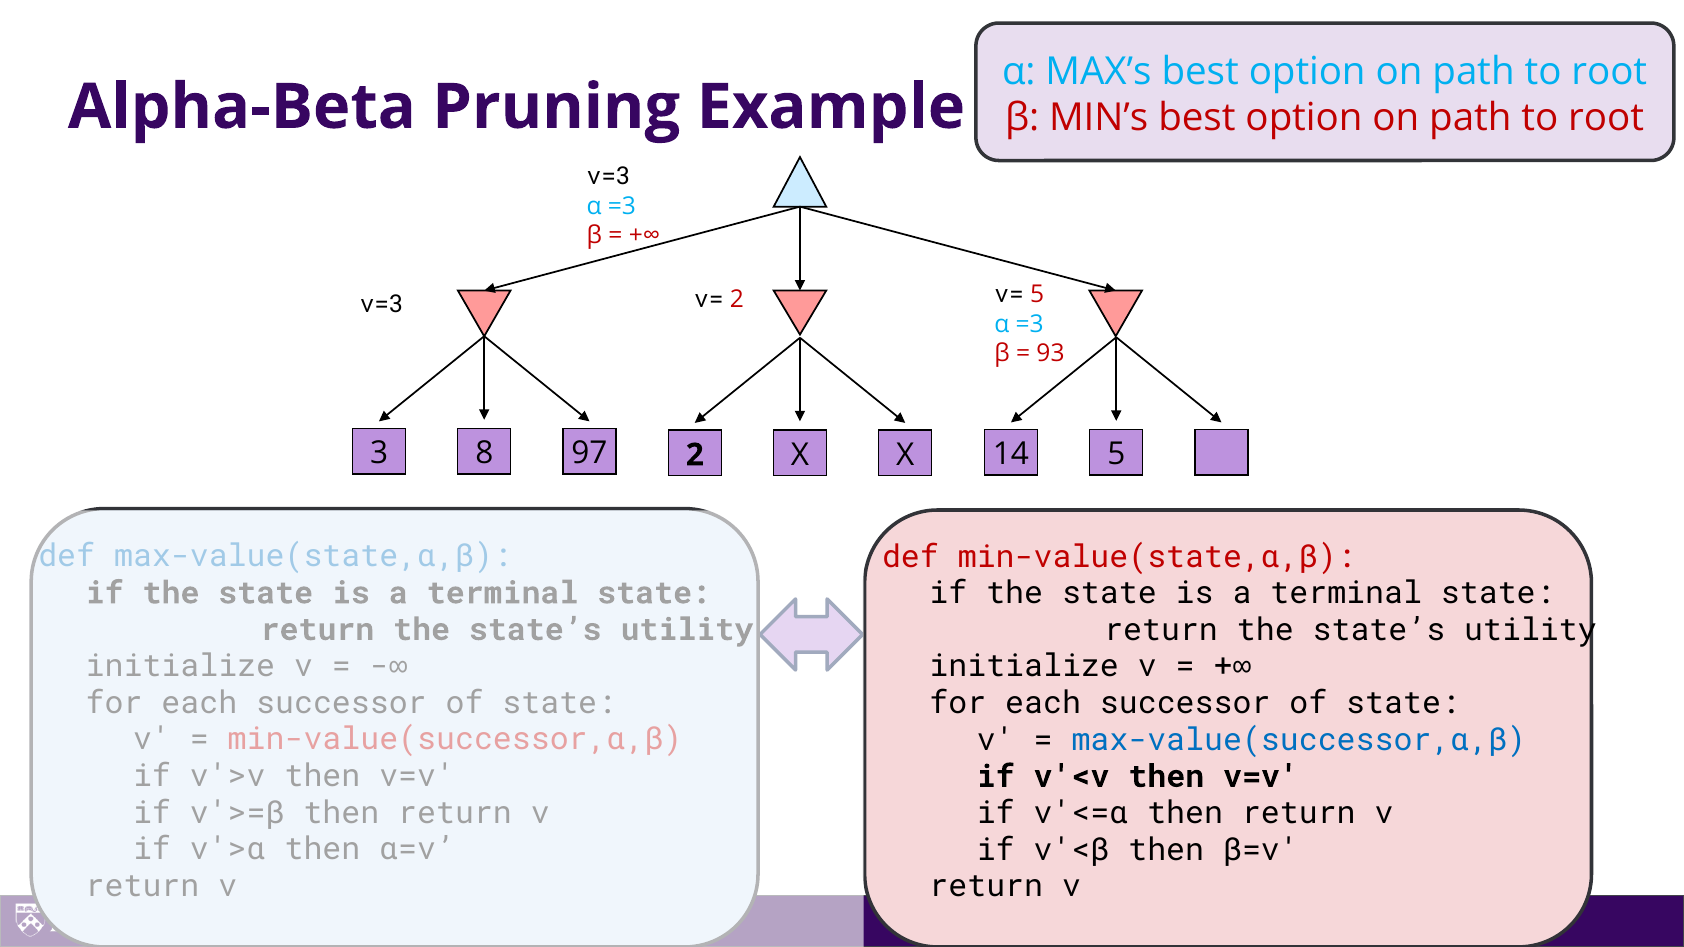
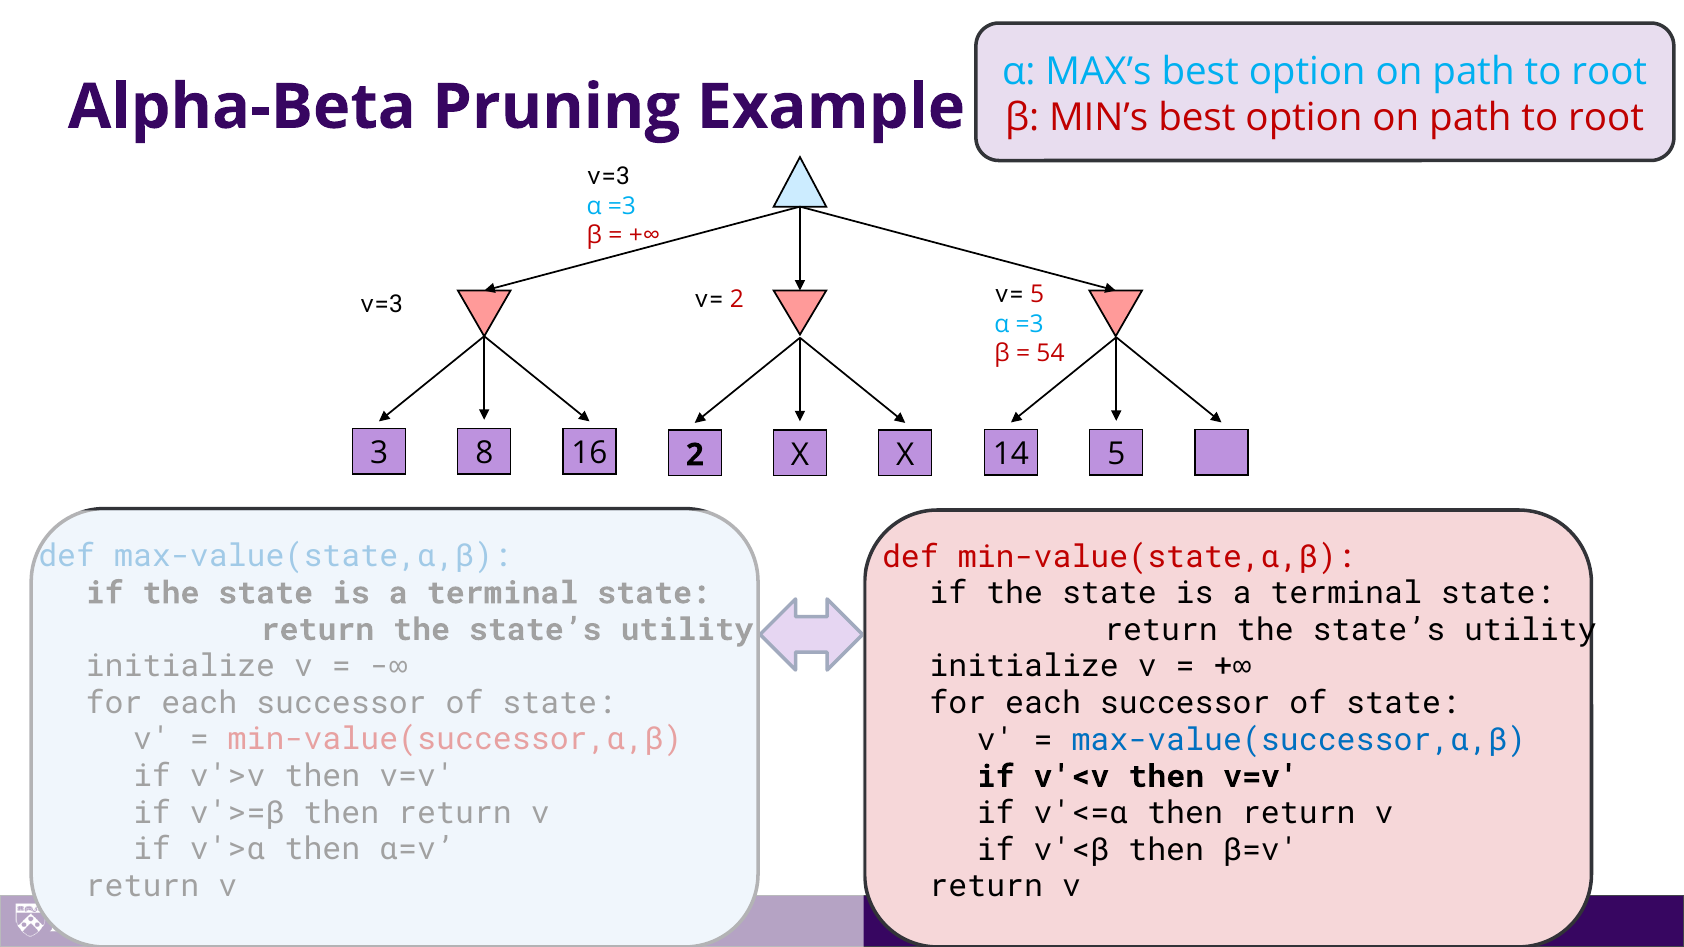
93: 93 -> 54
97: 97 -> 16
